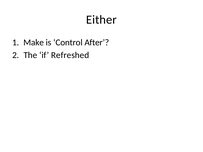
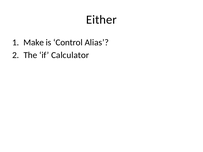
After: After -> Alias
Refreshed: Refreshed -> Calculator
